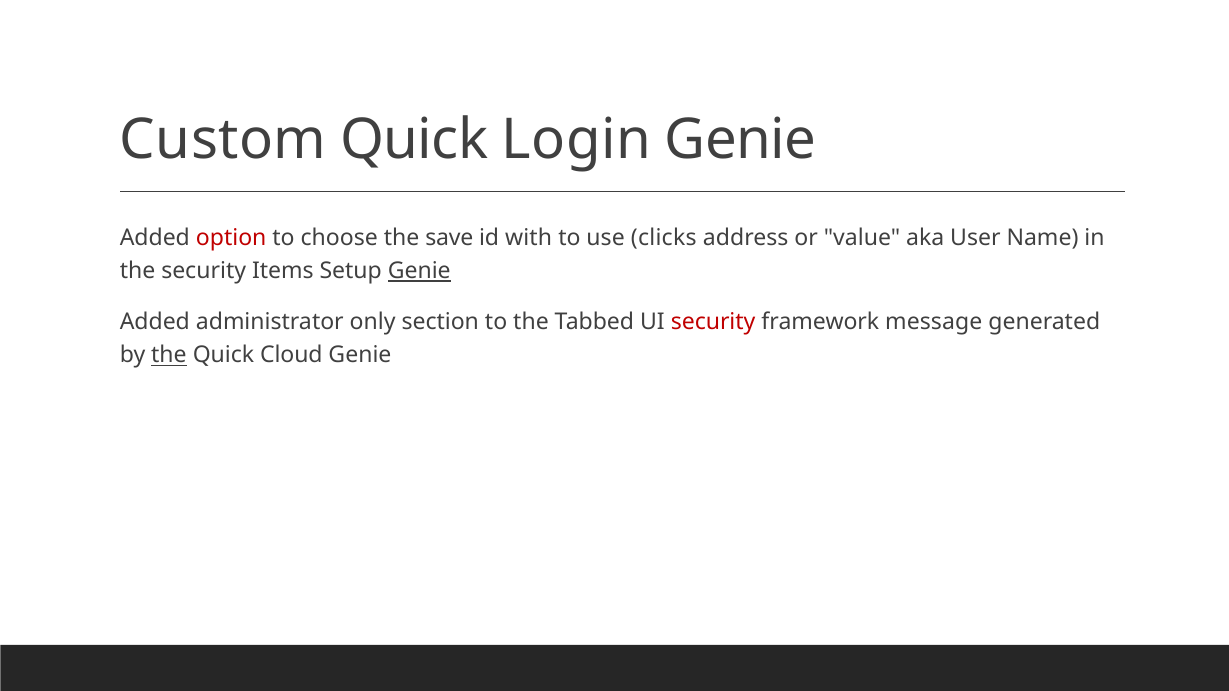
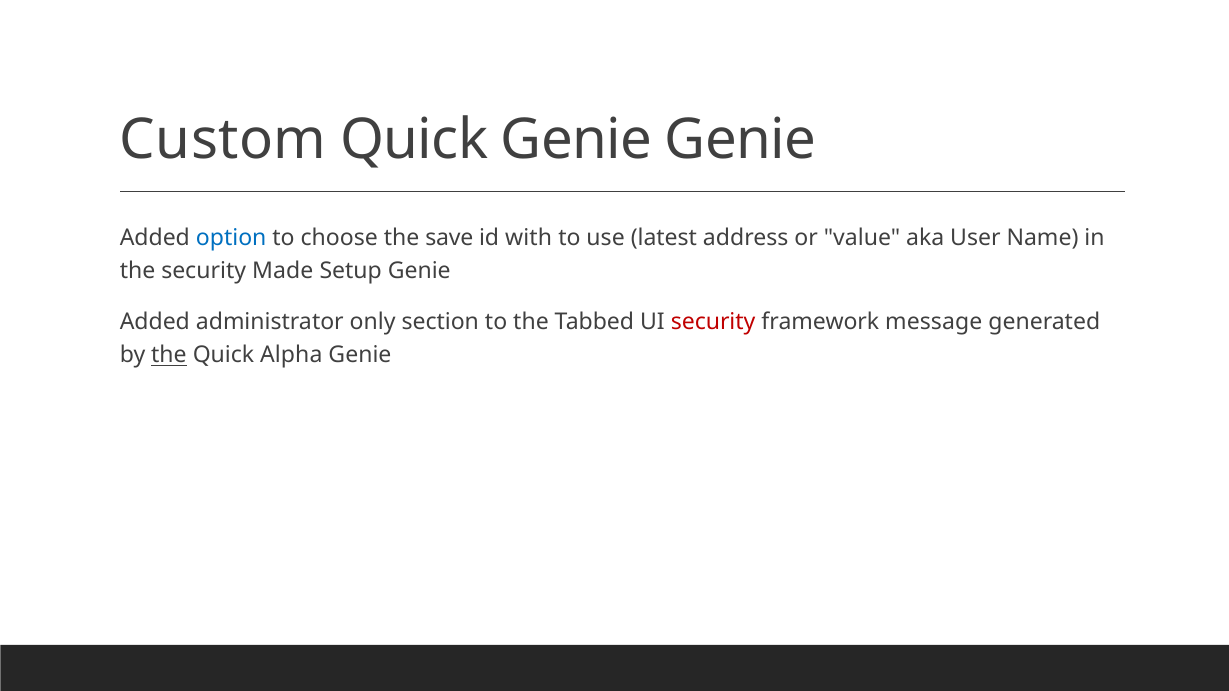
Quick Login: Login -> Genie
option colour: red -> blue
clicks: clicks -> latest
Items: Items -> Made
Genie at (419, 271) underline: present -> none
Cloud: Cloud -> Alpha
